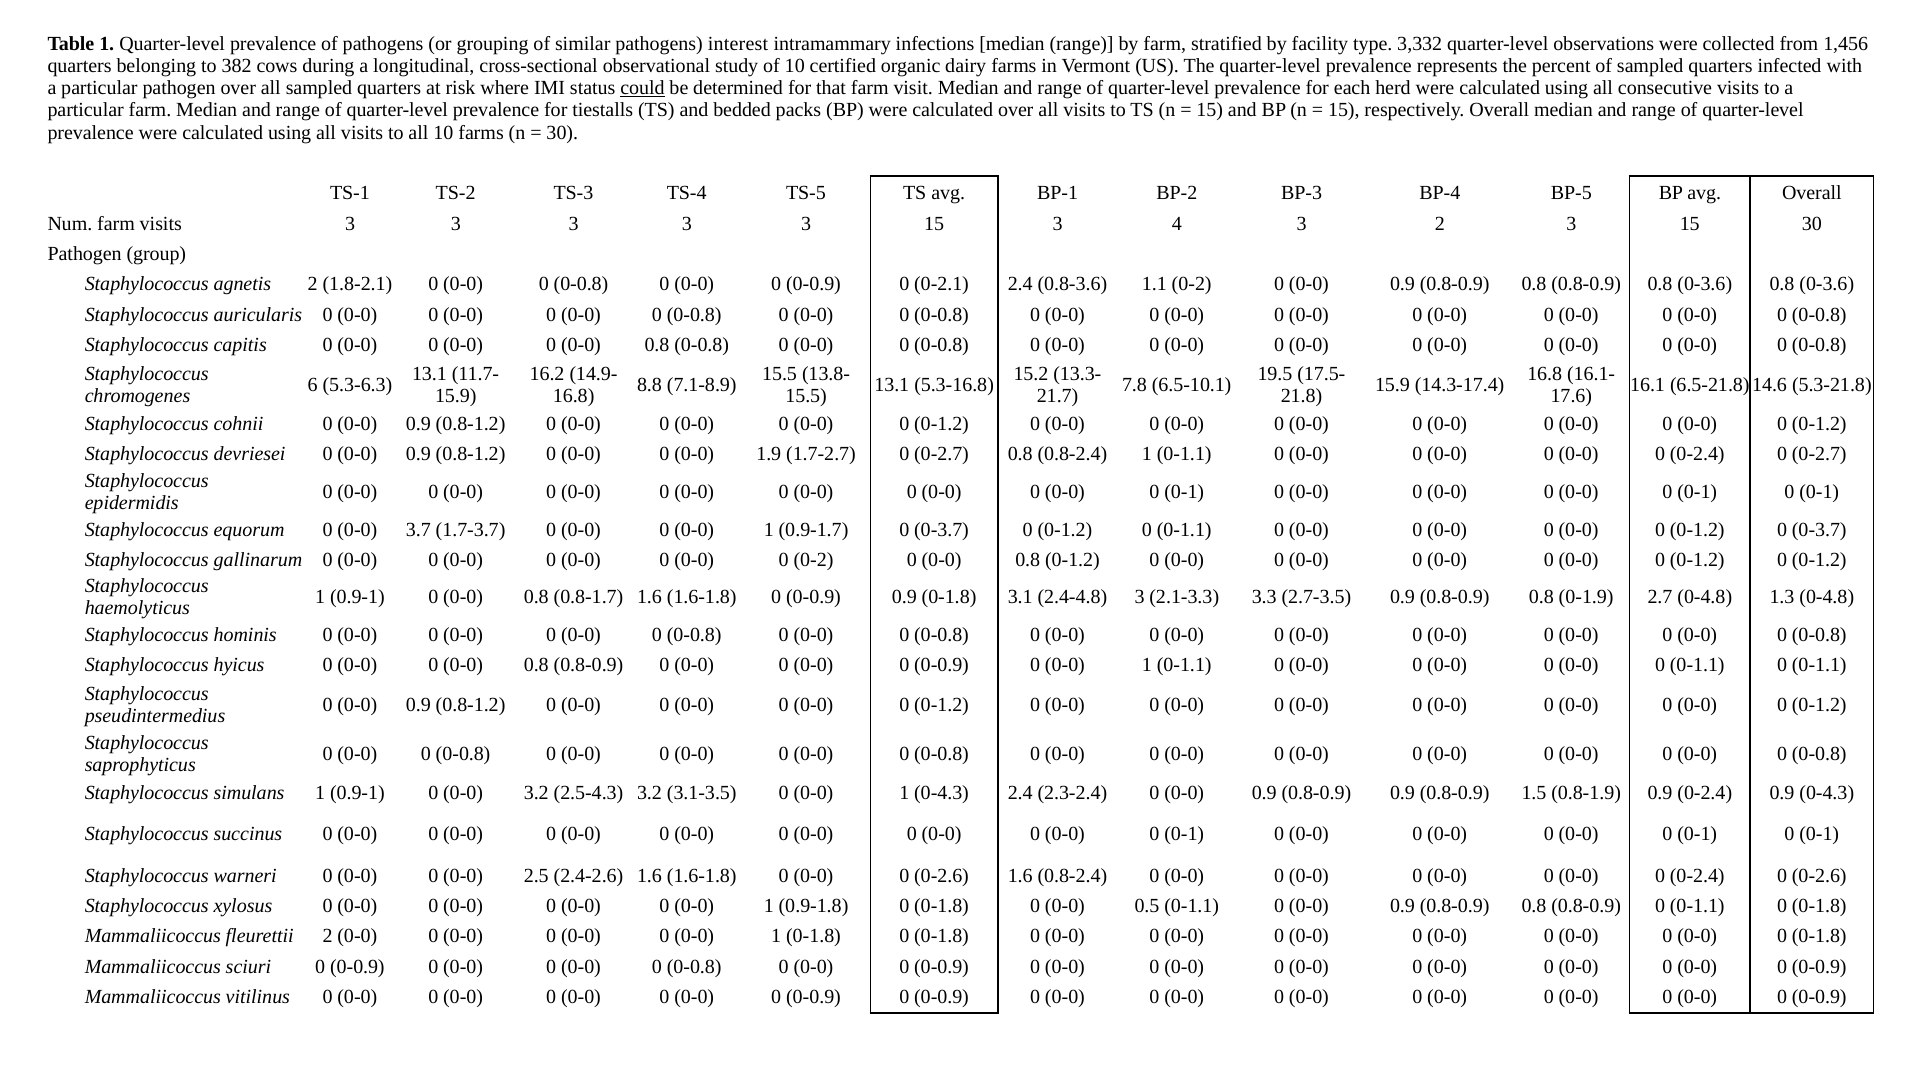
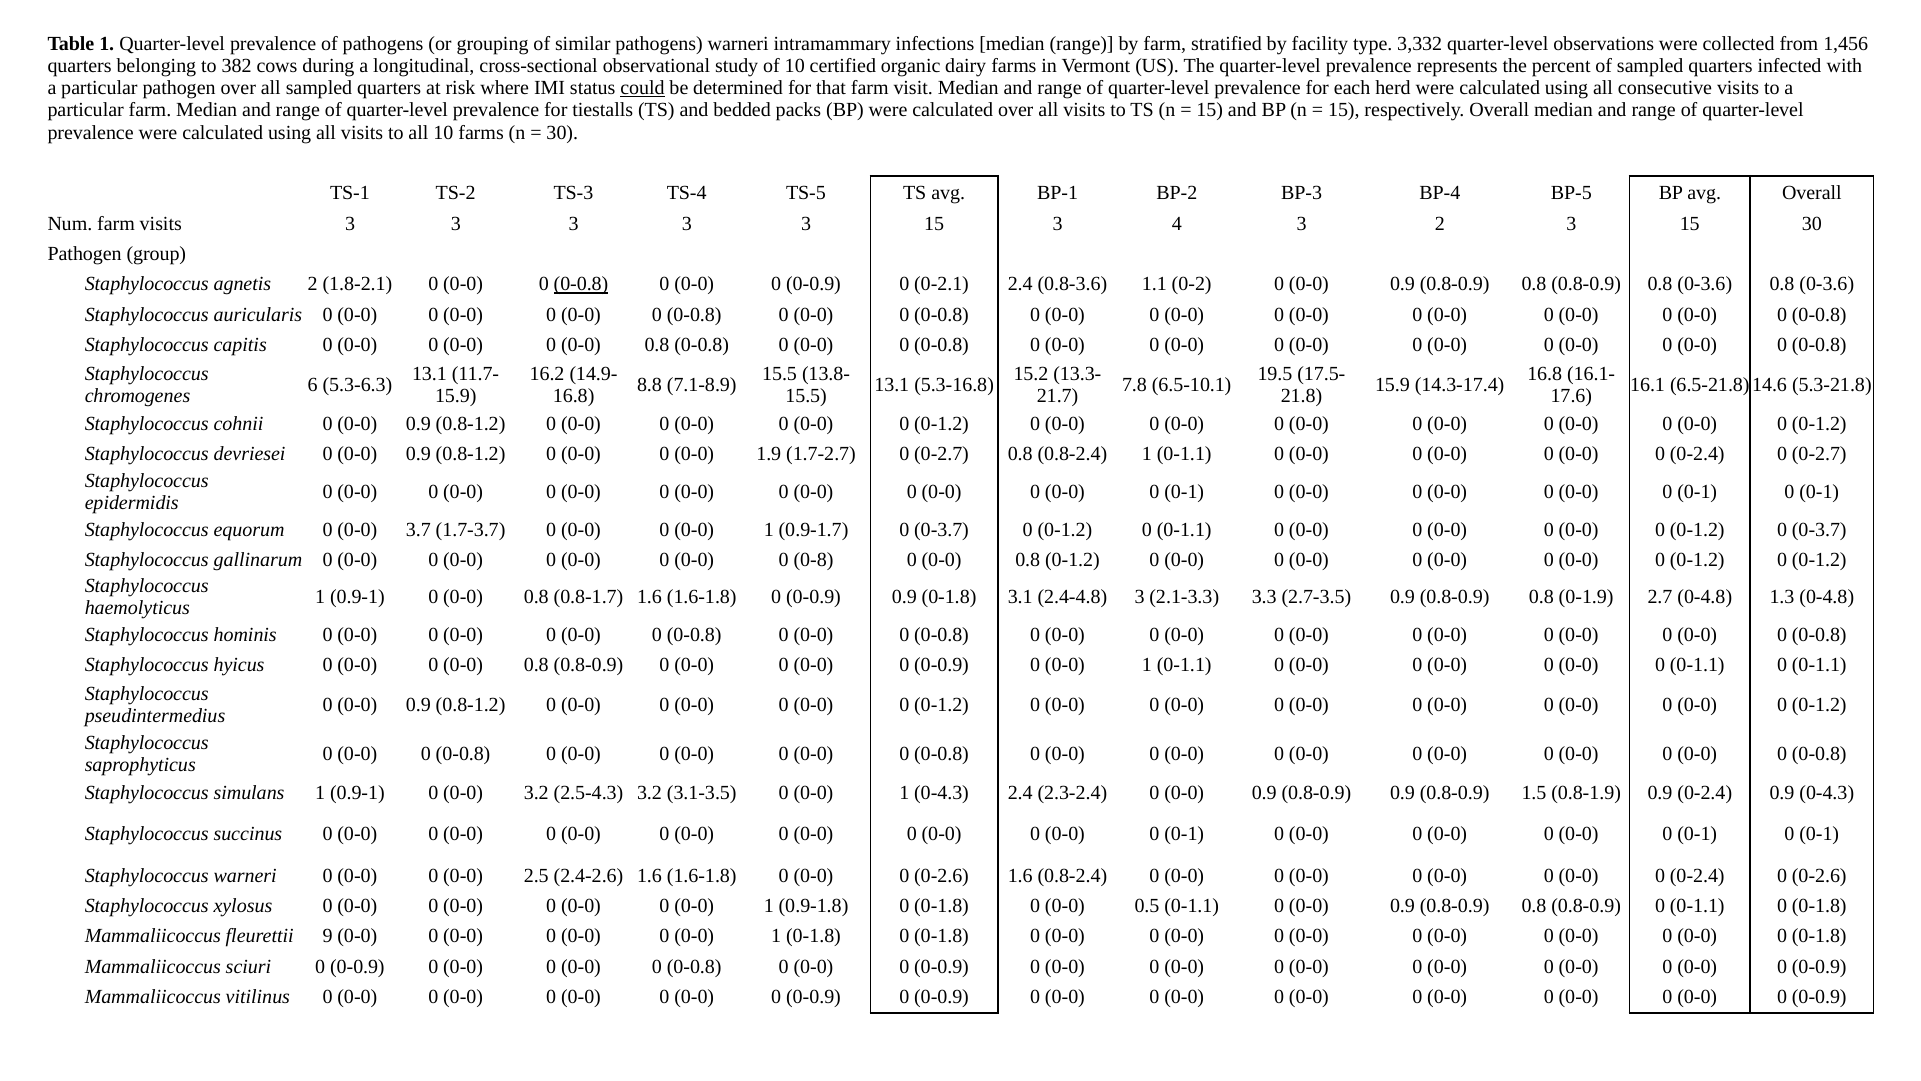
pathogens interest: interest -> warneri
0-0.8 at (581, 284) underline: none -> present
0 0-2: 0-2 -> 0-8
fleurettii 2: 2 -> 9
